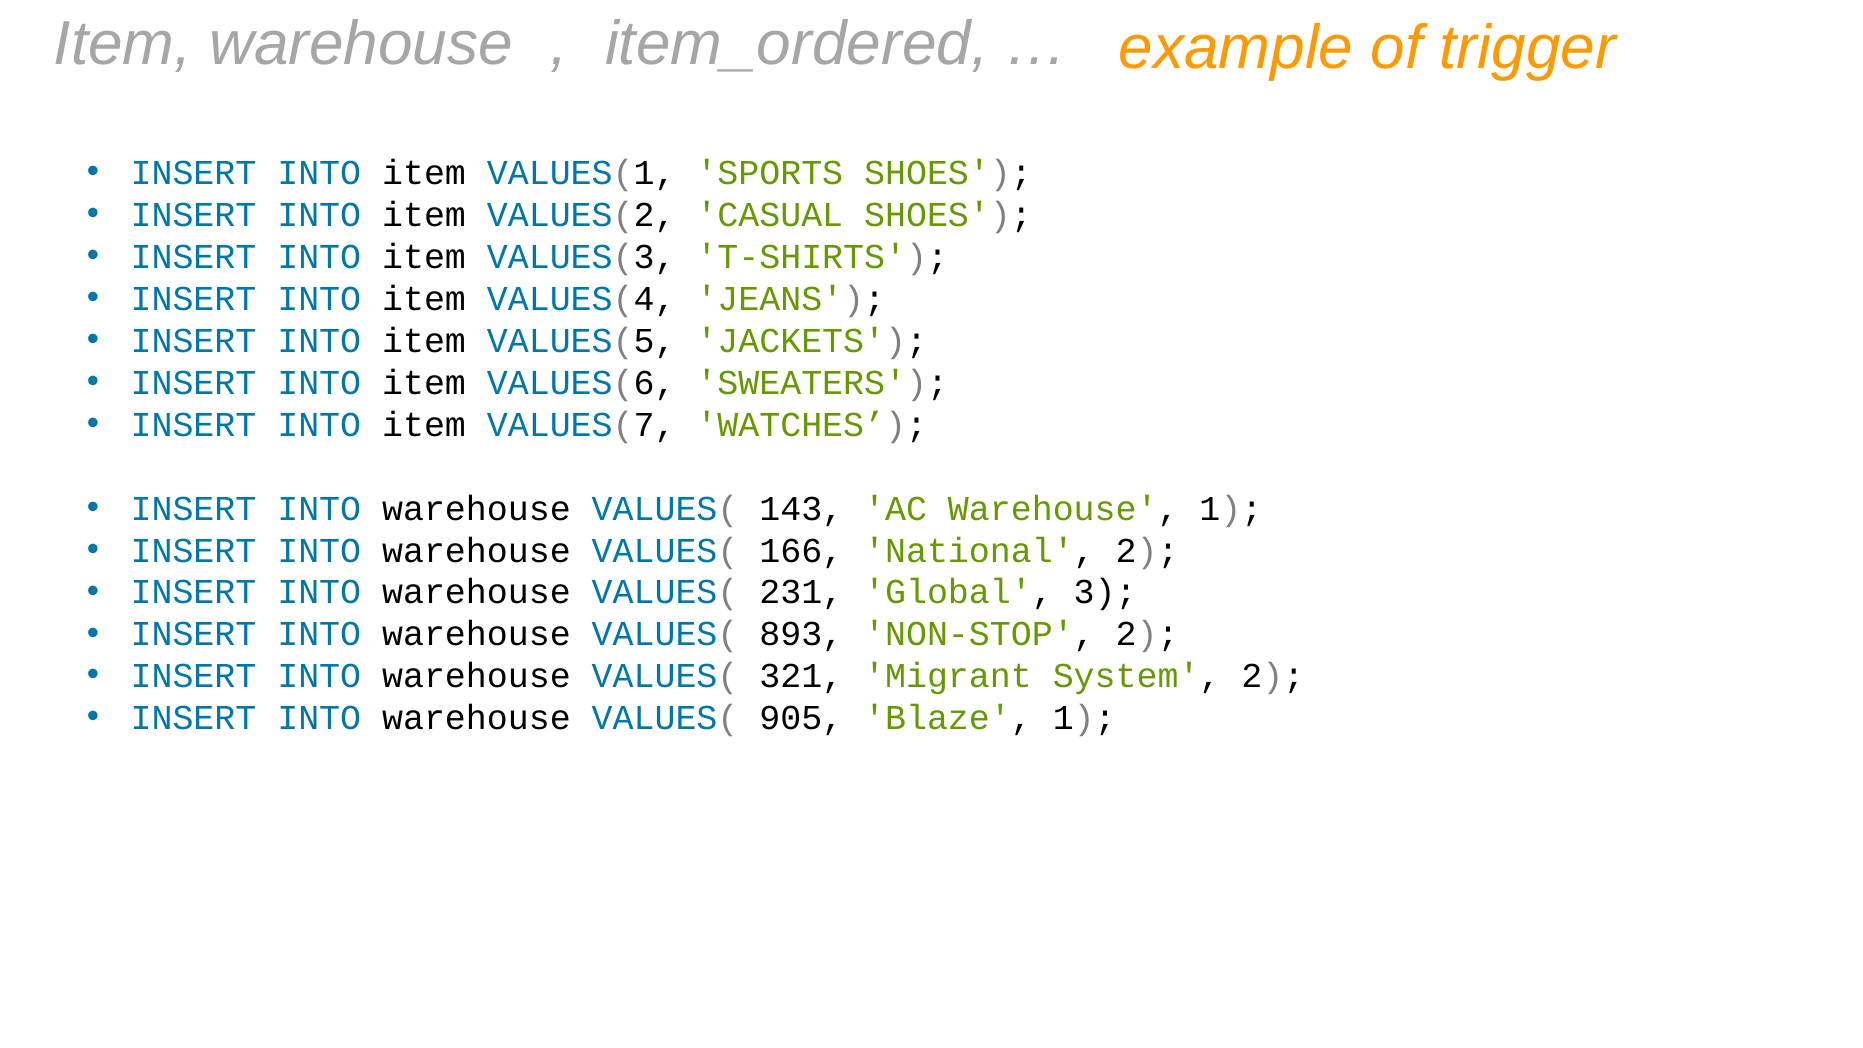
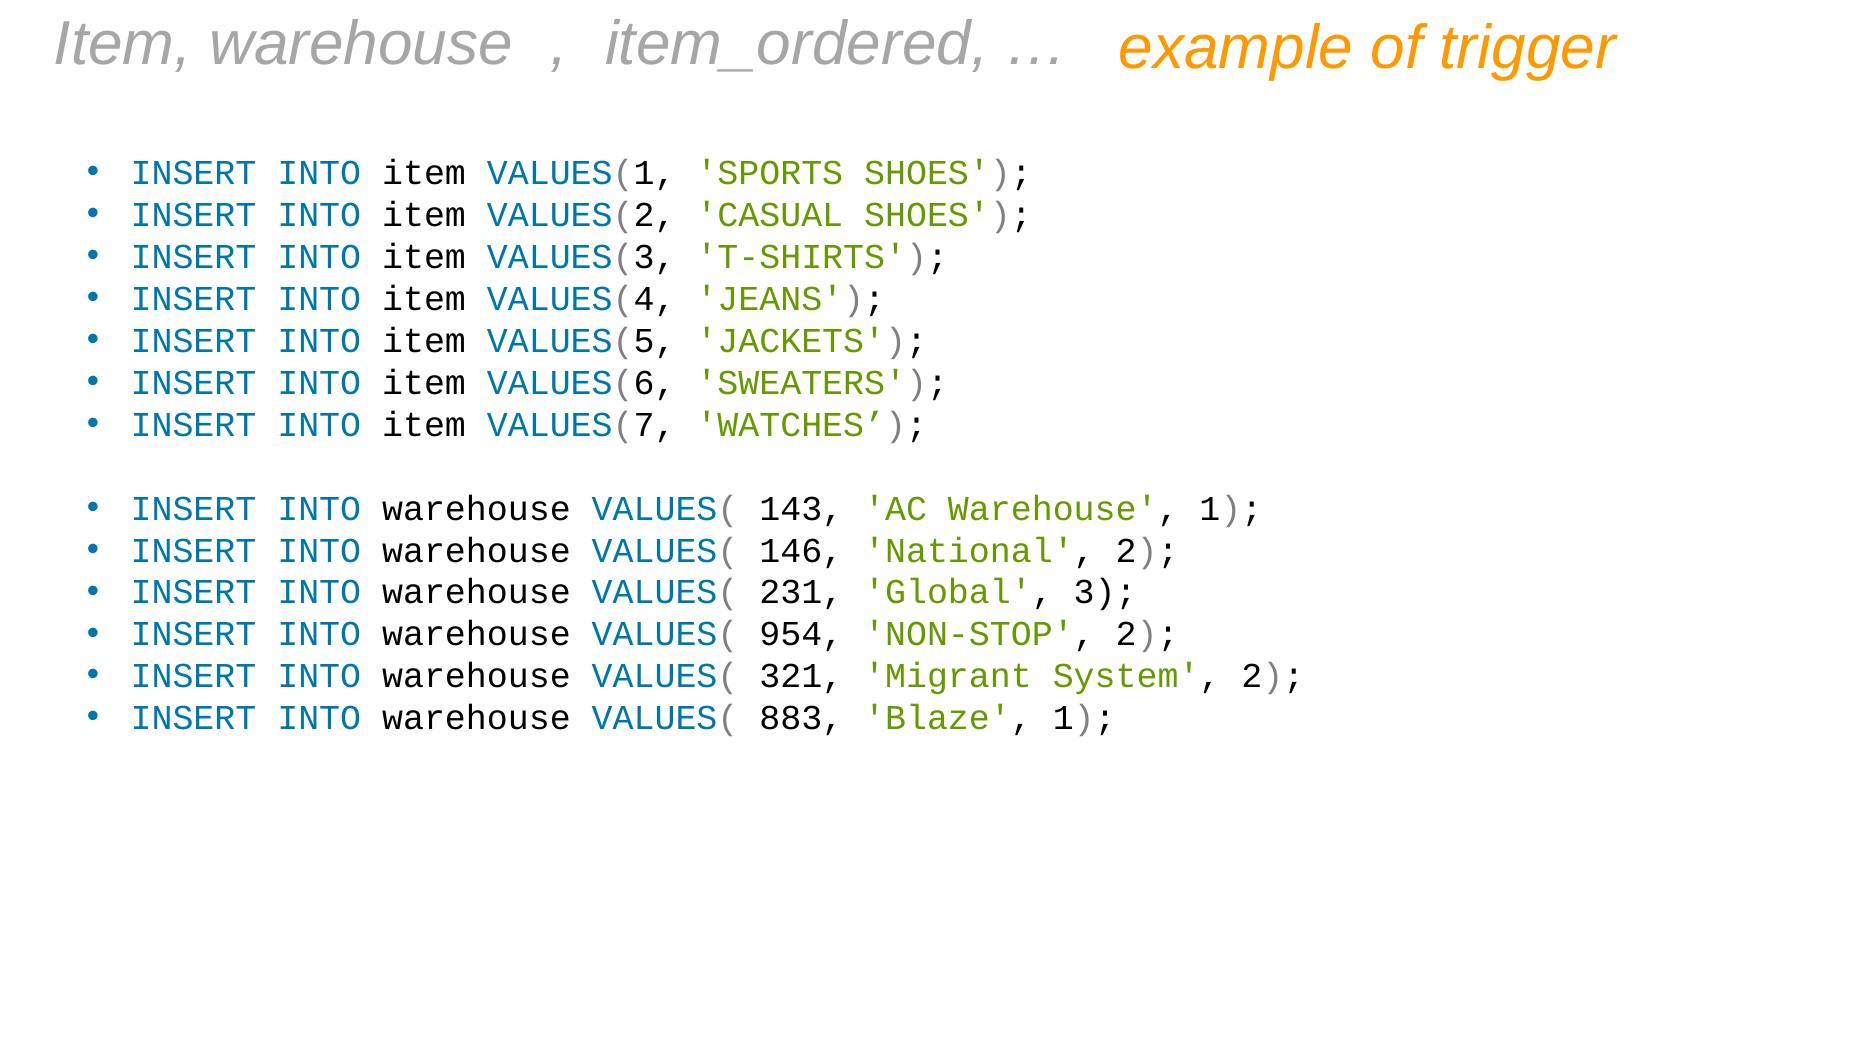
166: 166 -> 146
893: 893 -> 954
905: 905 -> 883
